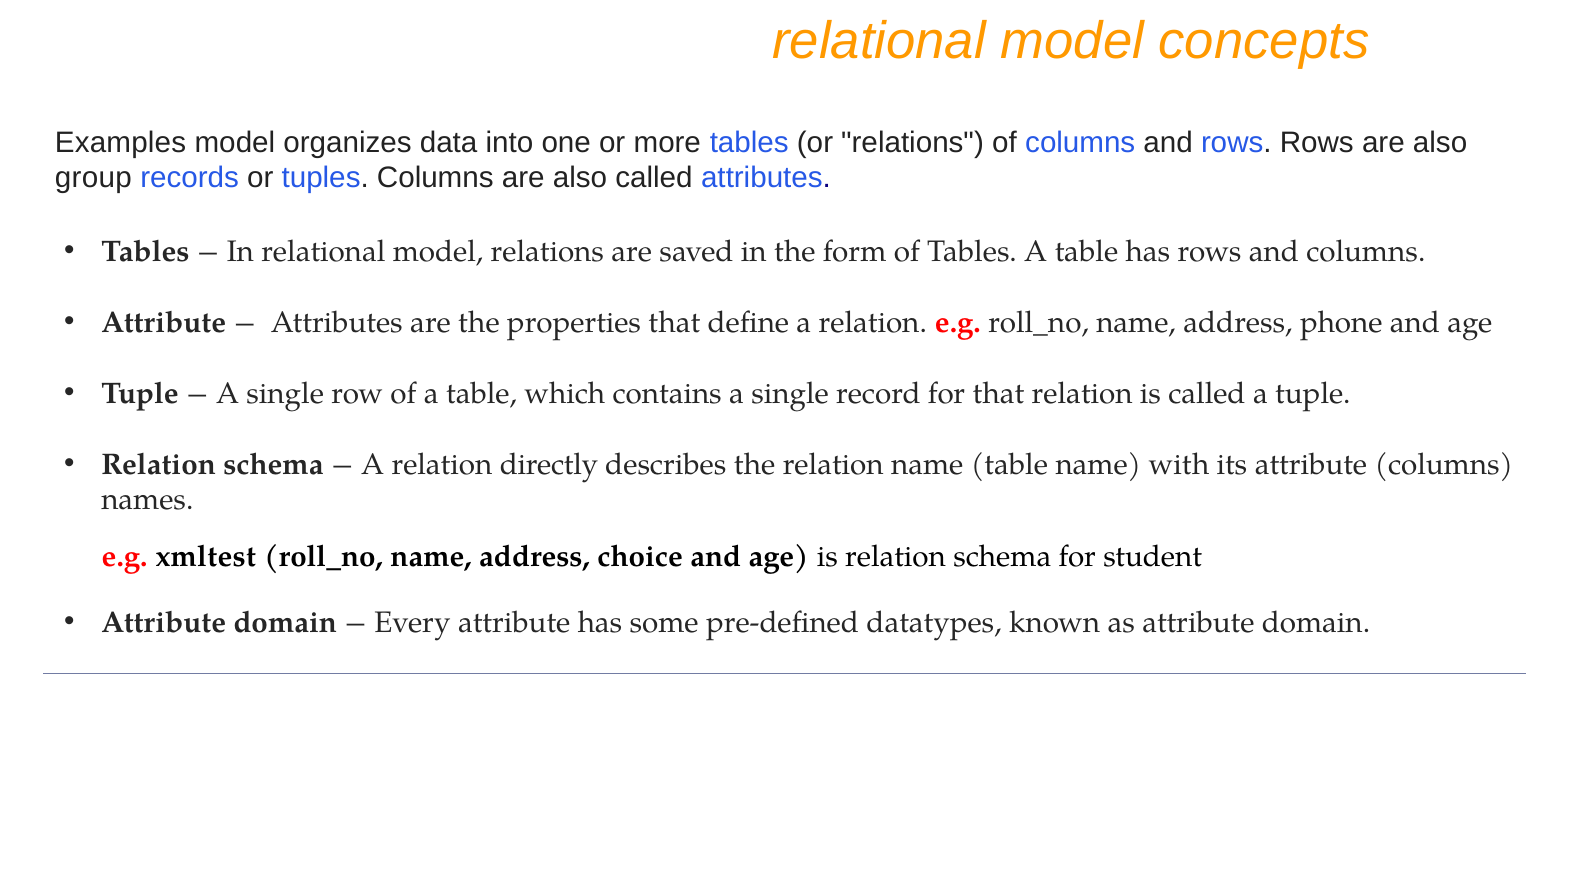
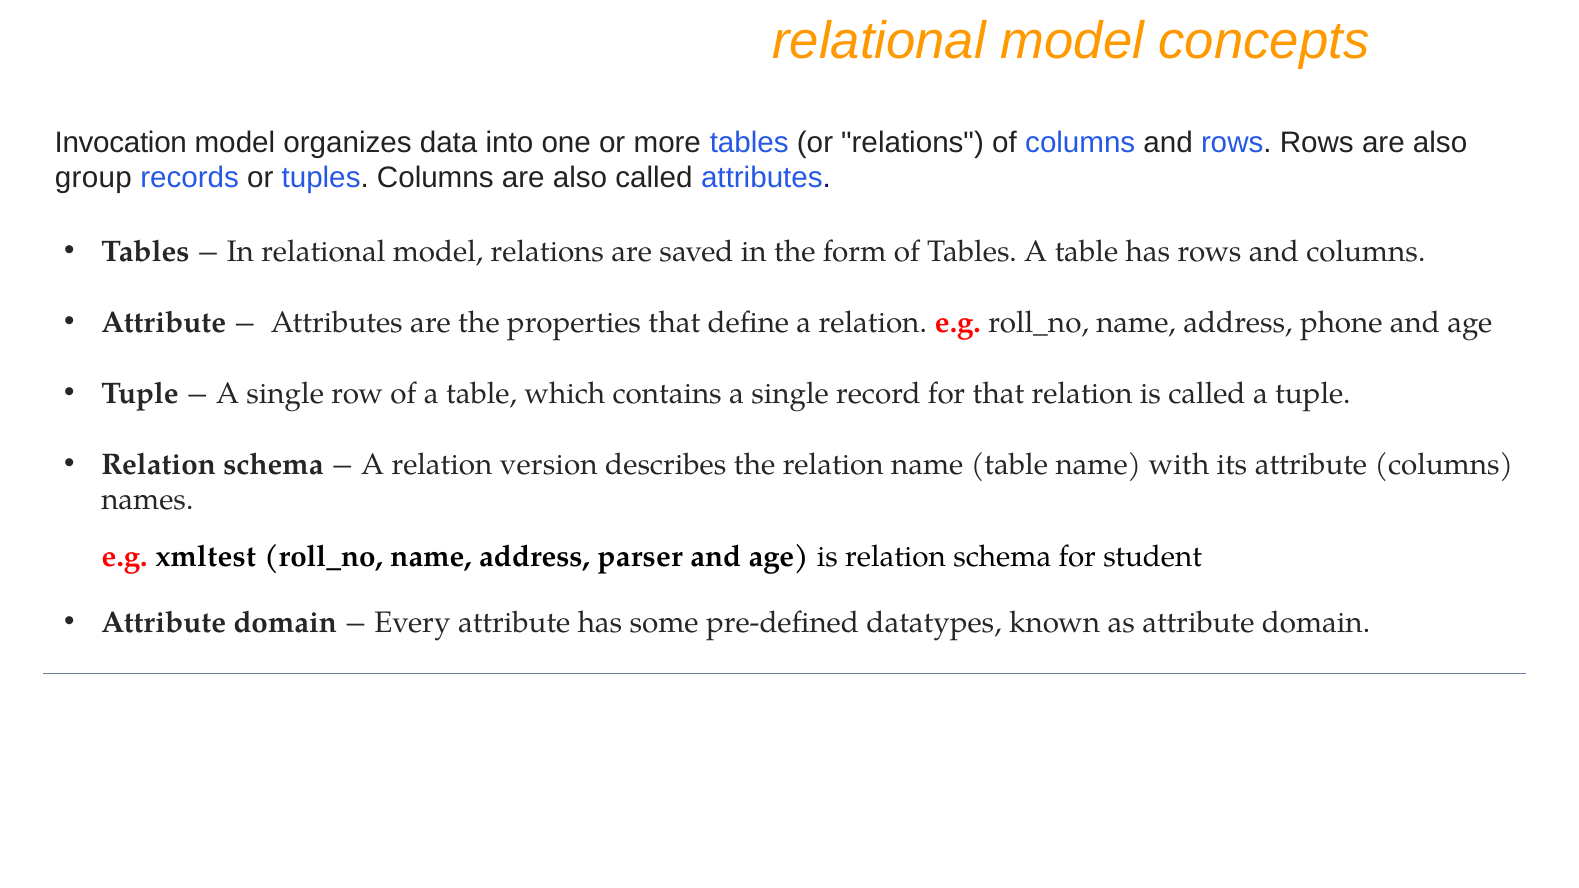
Examples: Examples -> Invocation
directly: directly -> version
choice: choice -> parser
